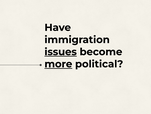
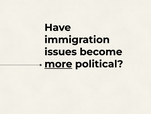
issues underline: present -> none
